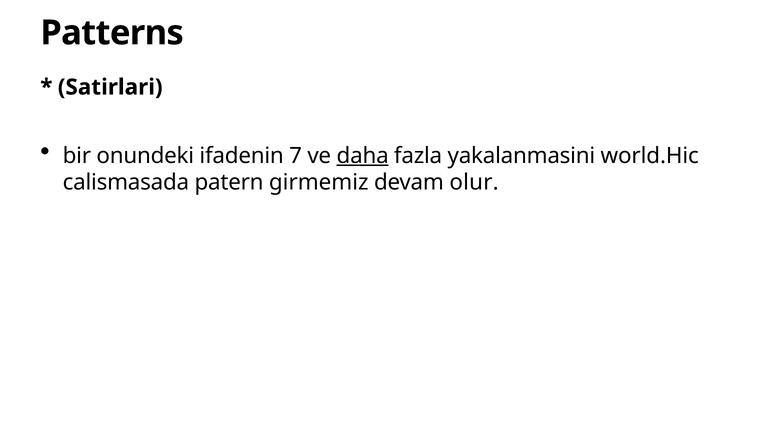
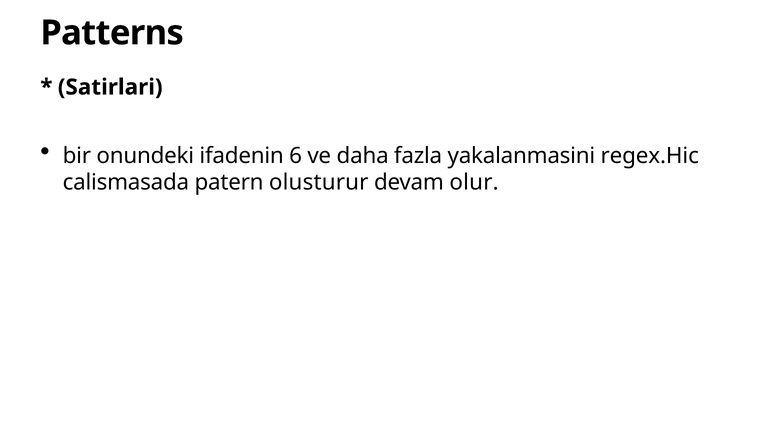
7: 7 -> 6
daha underline: present -> none
world.Hic: world.Hic -> regex.Hic
girmemiz: girmemiz -> olusturur
